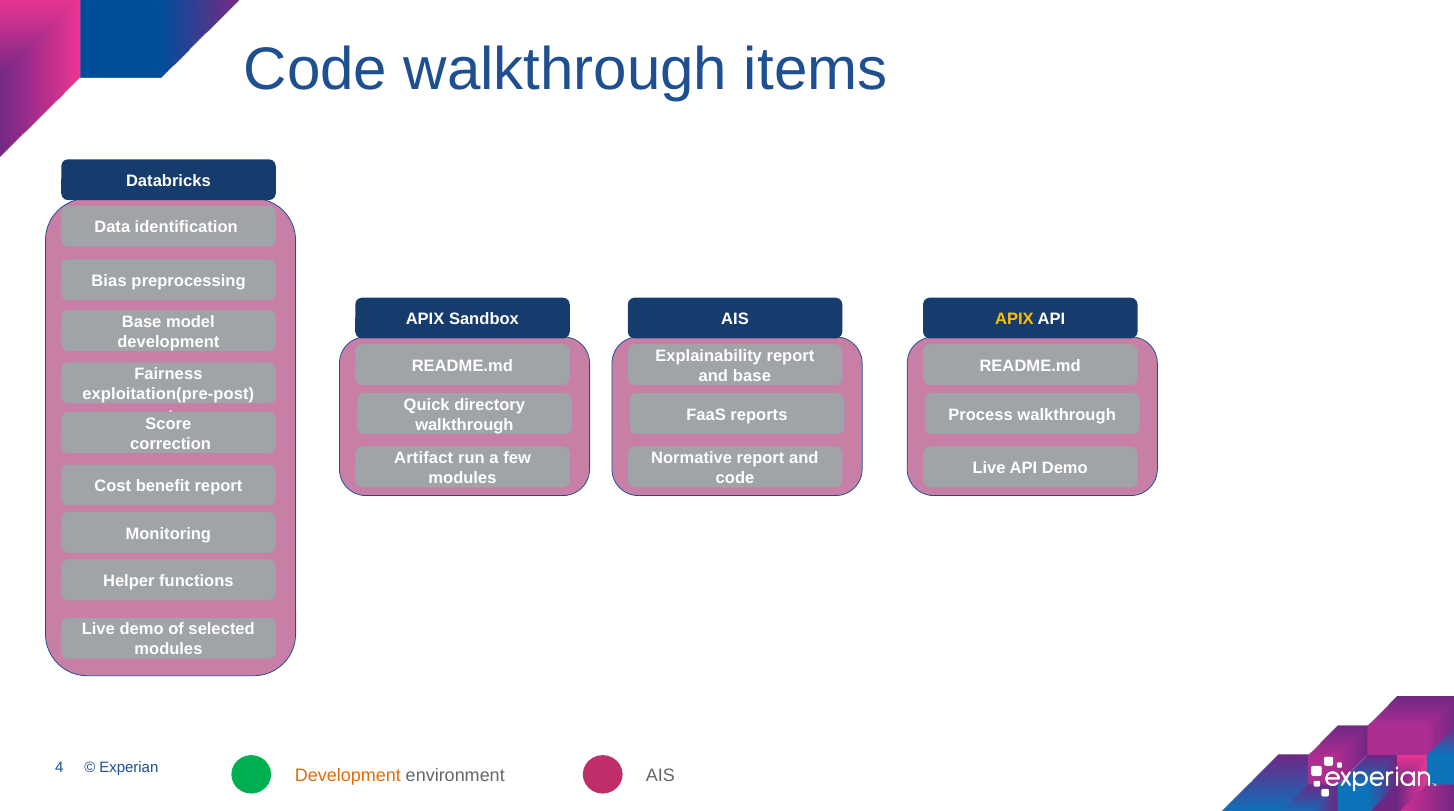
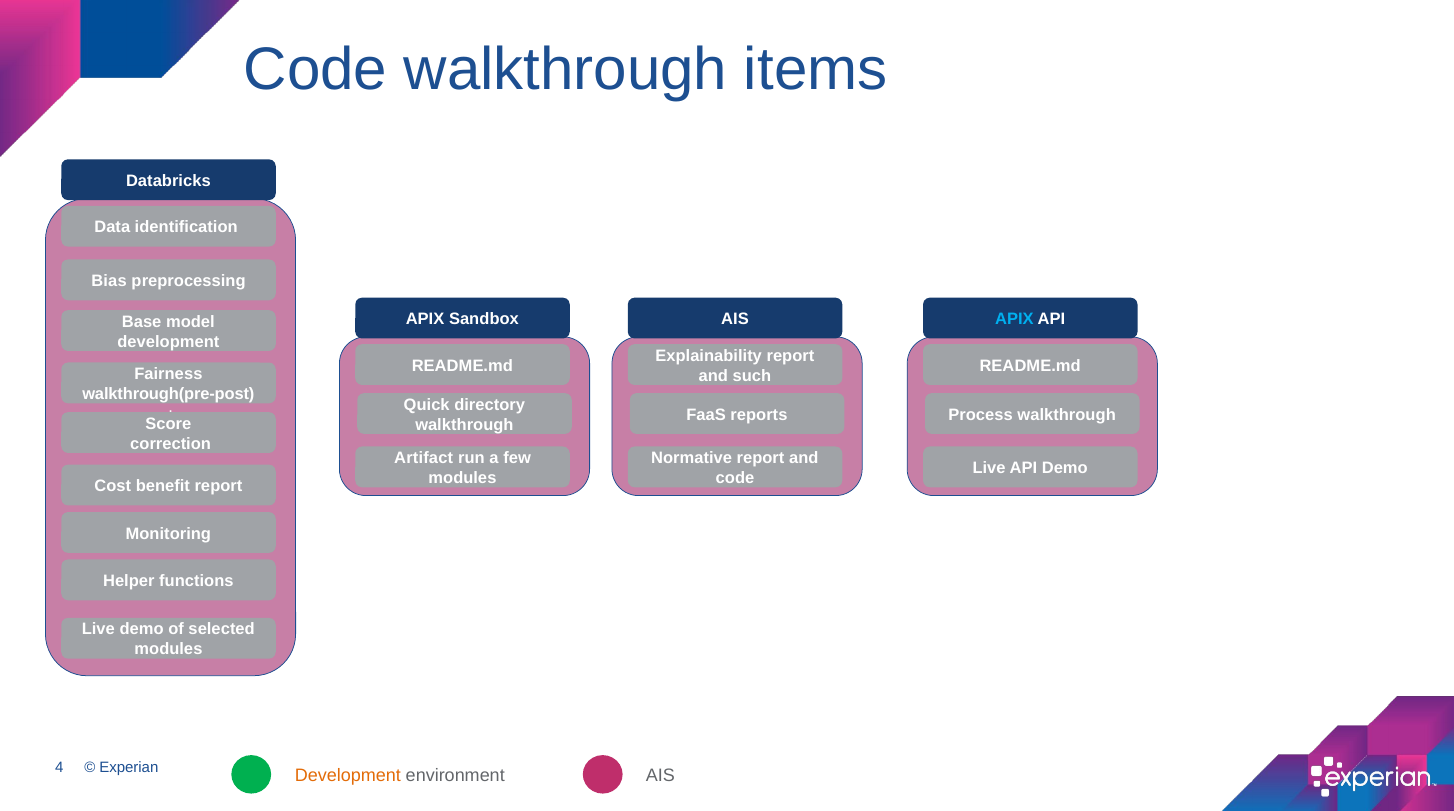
APIX at (1014, 319) colour: yellow -> light blue
and base: base -> such
exploitation(pre-post: exploitation(pre-post -> walkthrough(pre-post
